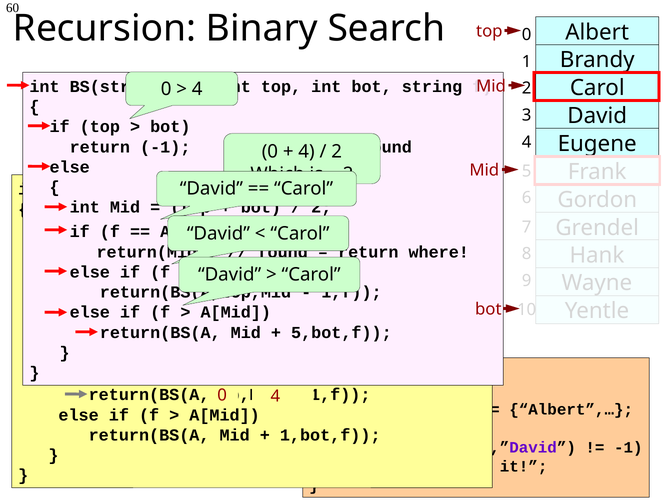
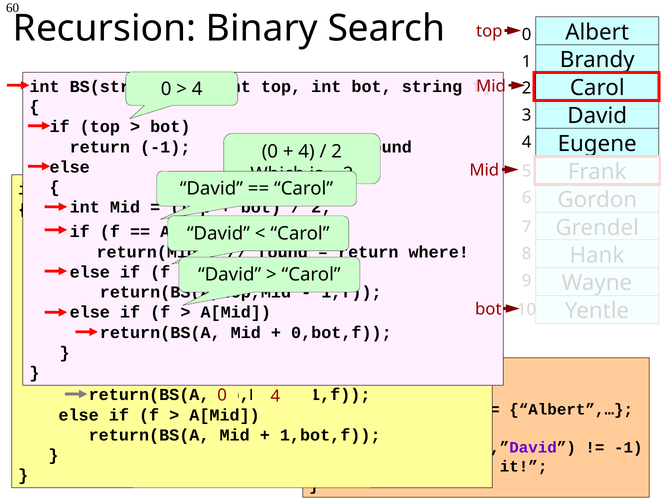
5,bot,f: 5,bot,f -> 0,bot,f
